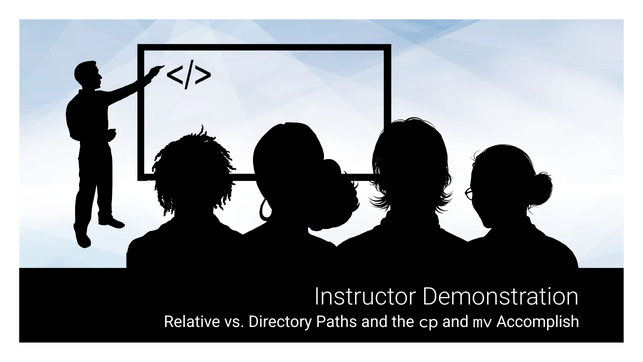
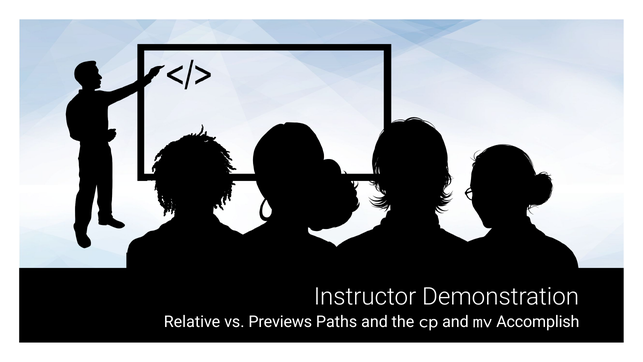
Directory: Directory -> Previews
